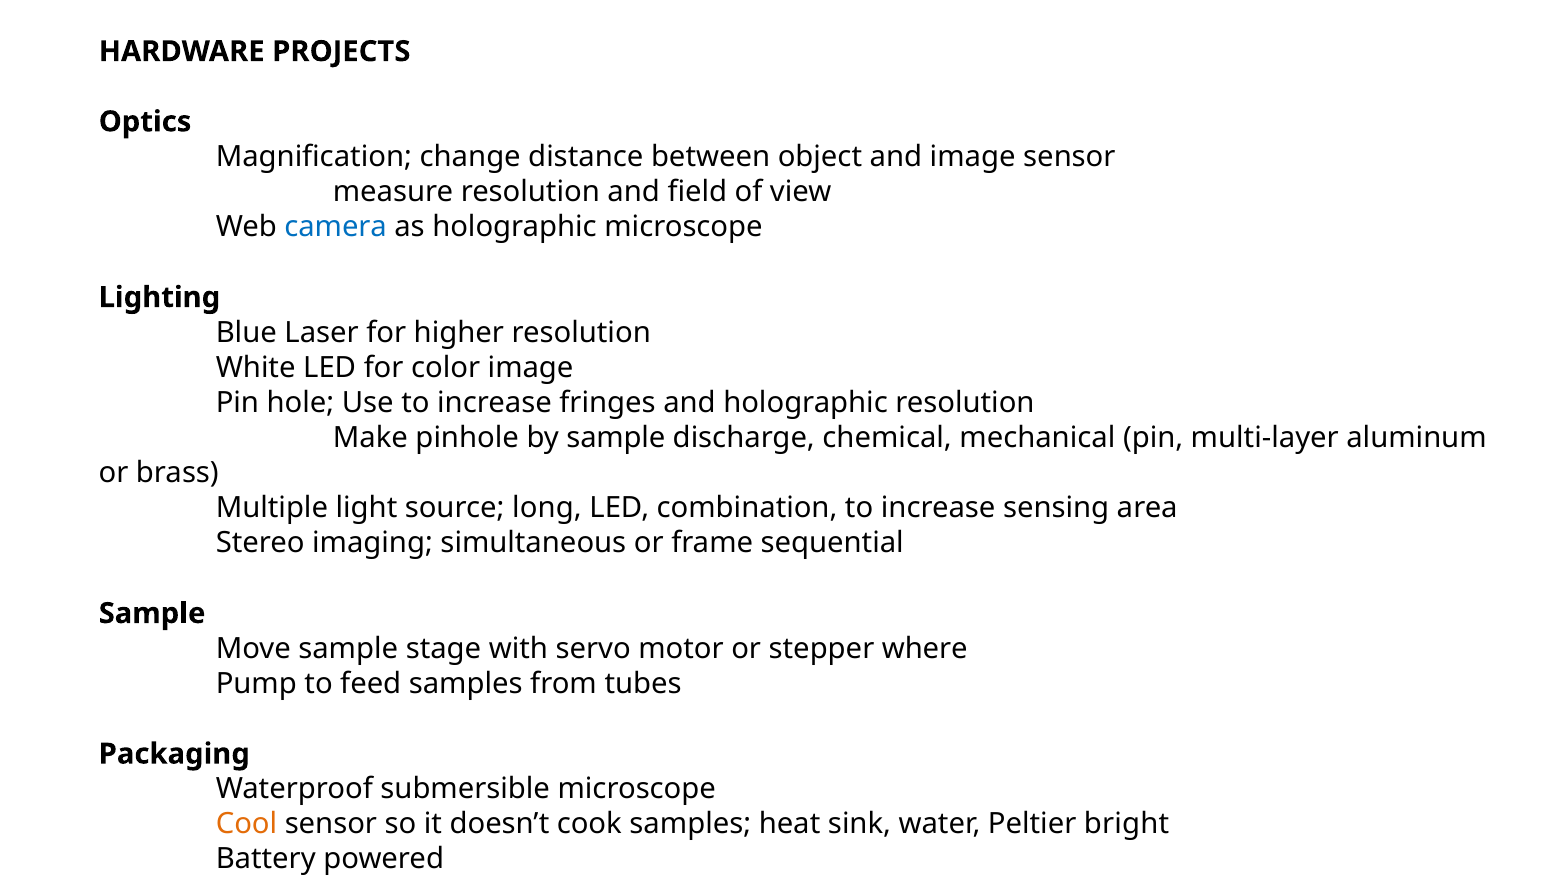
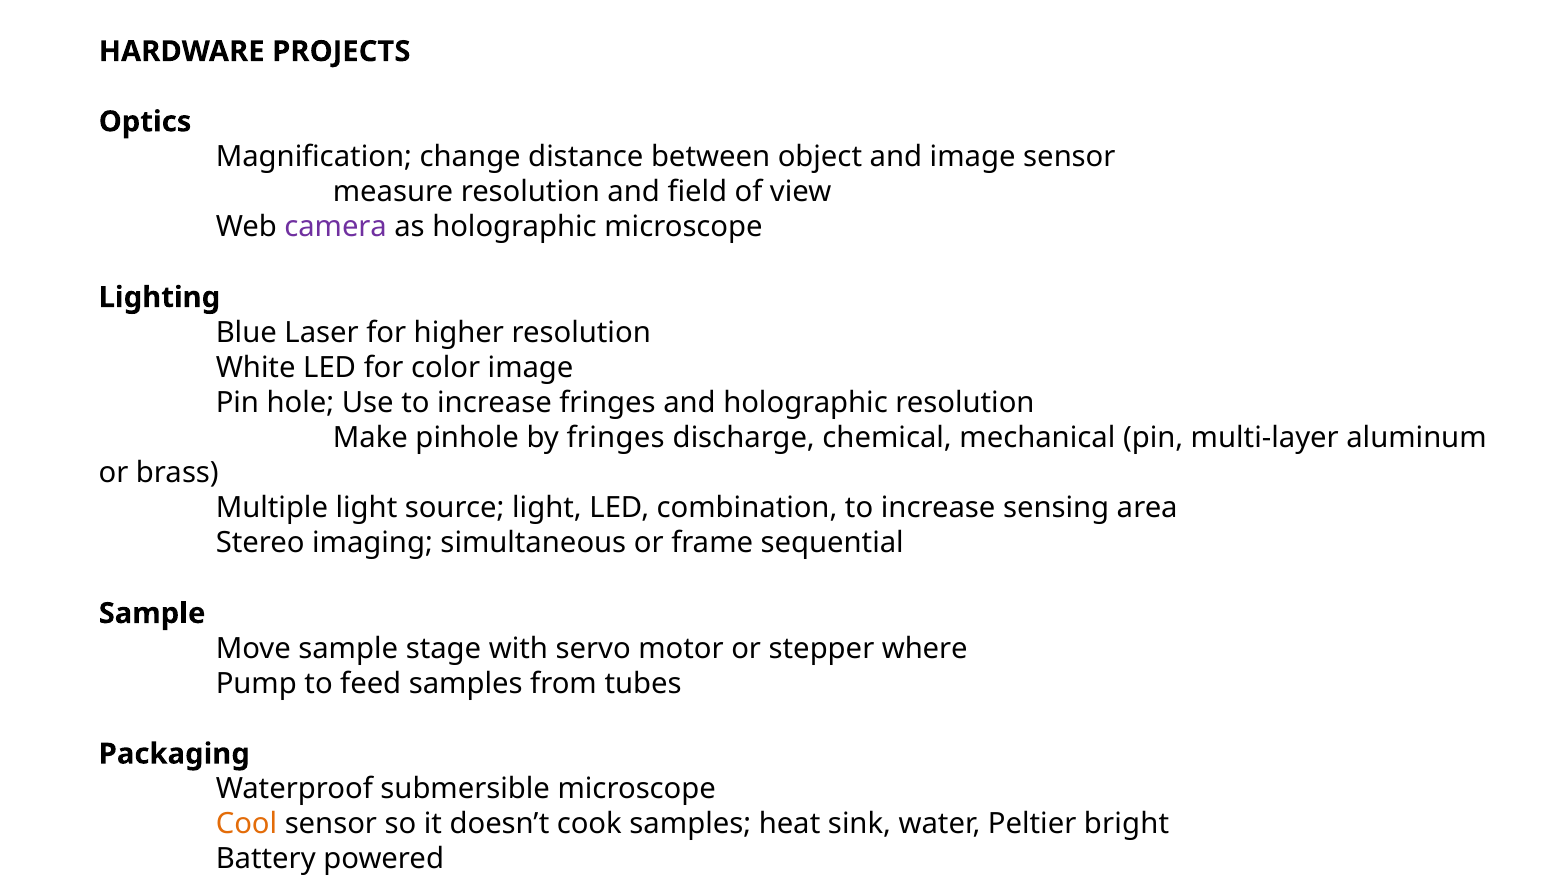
camera colour: blue -> purple
by sample: sample -> fringes
source long: long -> light
